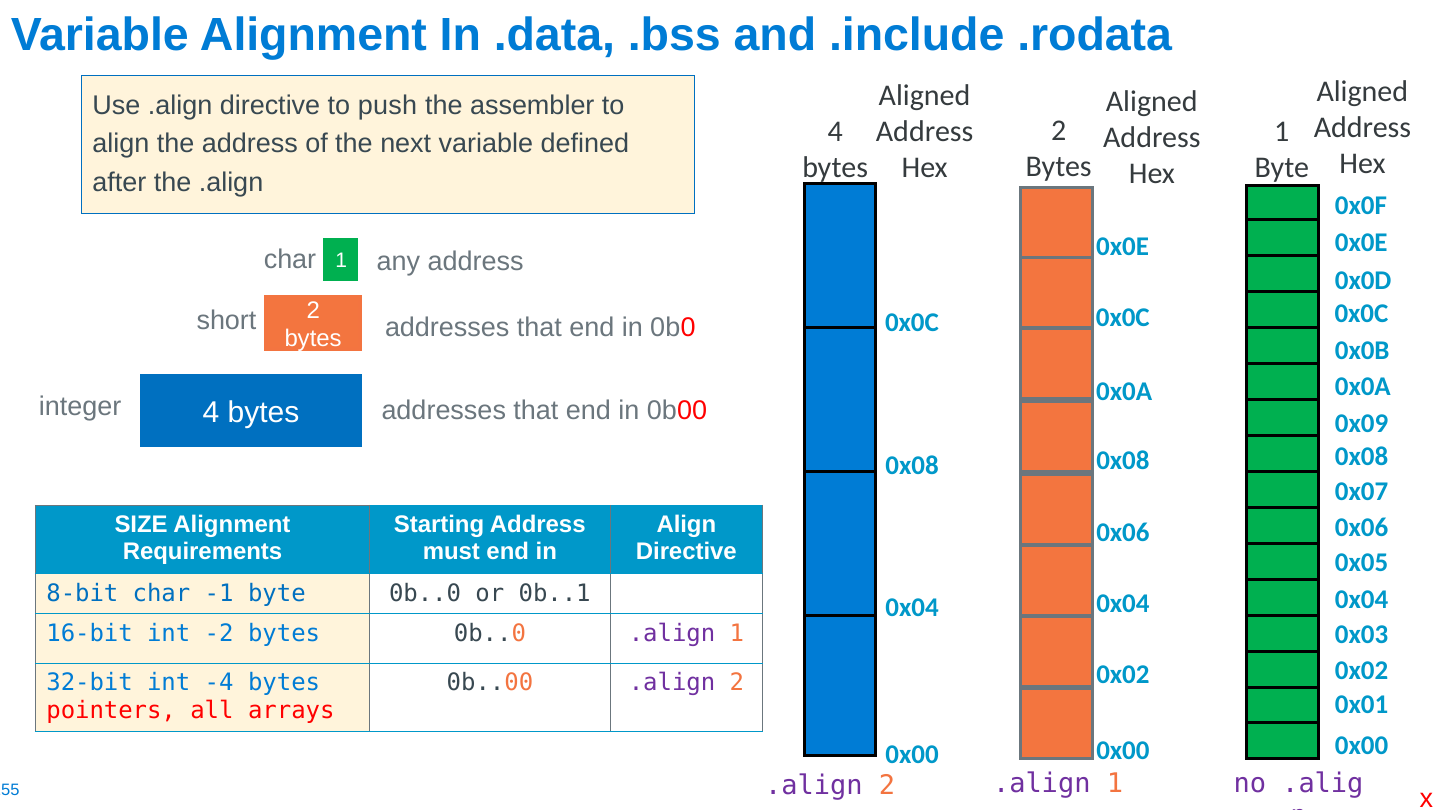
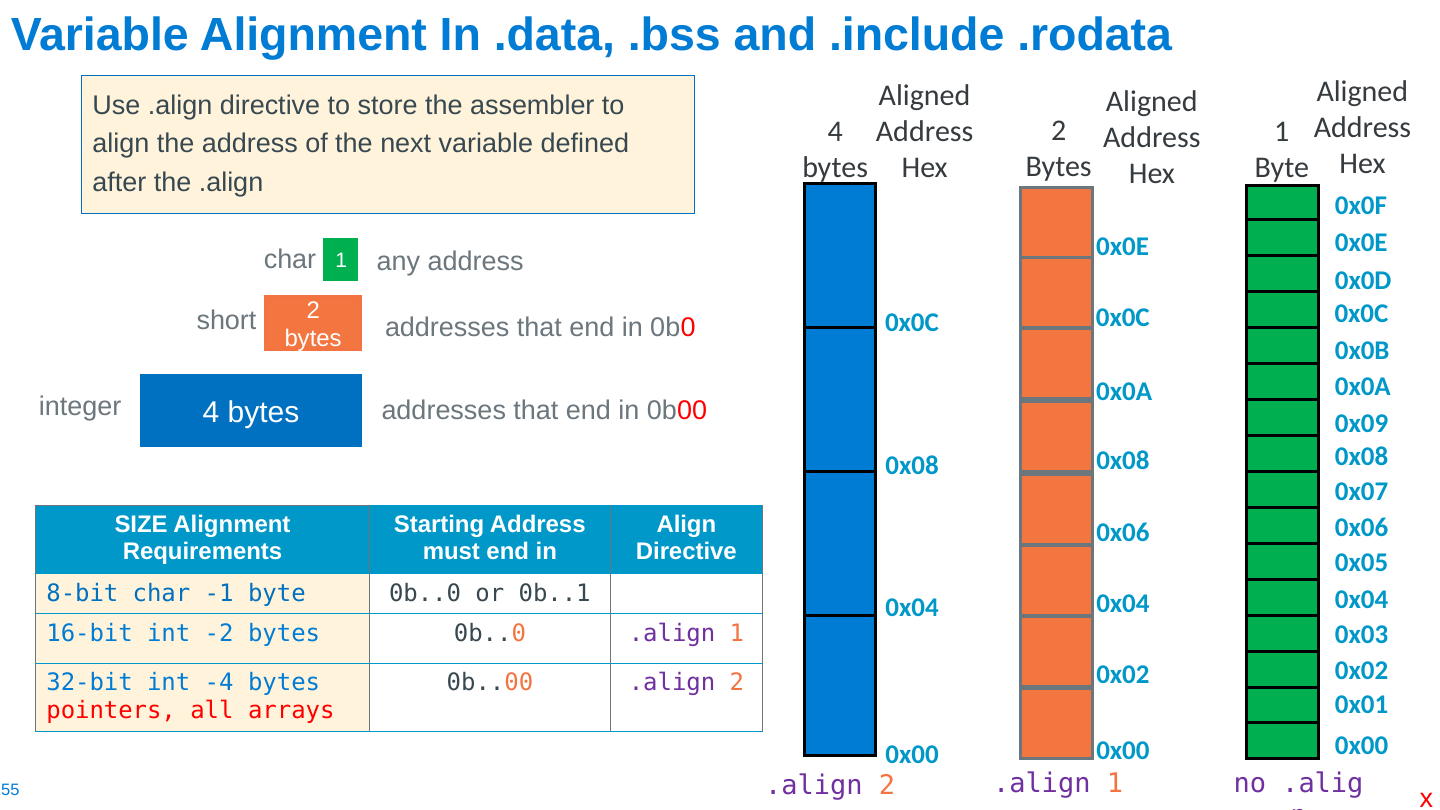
push: push -> store
